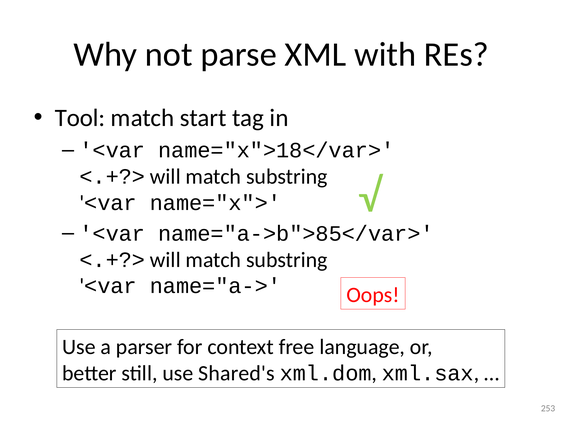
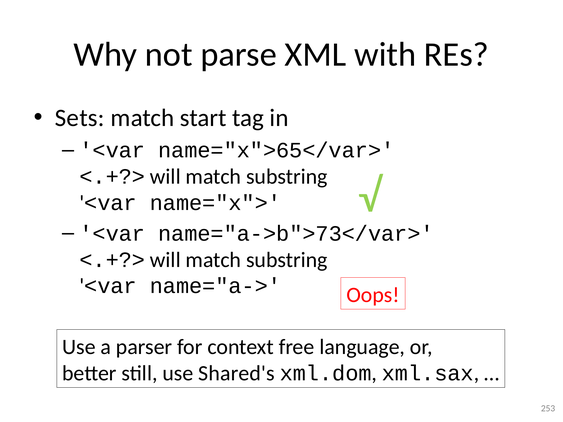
Tool: Tool -> Sets
name="x">18</var>: name="x">18</var> -> name="x">65</var>
name="a->b">85</var>: name="a->b">85</var> -> name="a->b">73</var>
